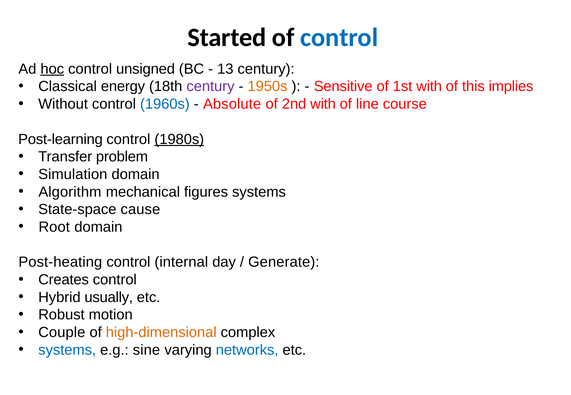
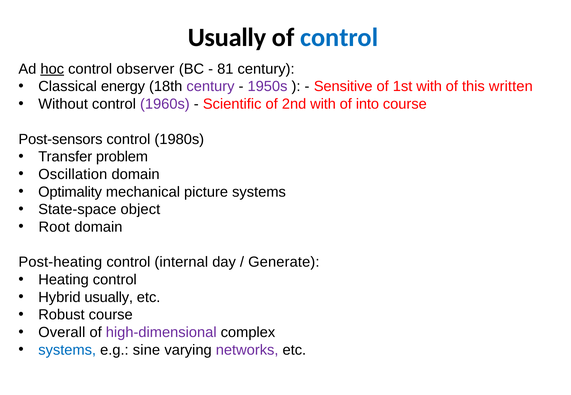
Started at (227, 37): Started -> Usually
unsigned: unsigned -> observer
13: 13 -> 81
1950s colour: orange -> purple
implies: implies -> written
1960s colour: blue -> purple
Absolute: Absolute -> Scientific
line: line -> into
Post-learning: Post-learning -> Post-sensors
1980s underline: present -> none
Simulation: Simulation -> Oscillation
Algorithm: Algorithm -> Optimality
figures: figures -> picture
cause: cause -> object
Creates: Creates -> Heating
Robust motion: motion -> course
Couple: Couple -> Overall
high-dimensional colour: orange -> purple
networks colour: blue -> purple
